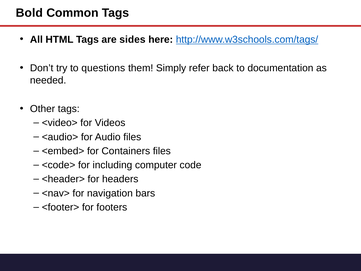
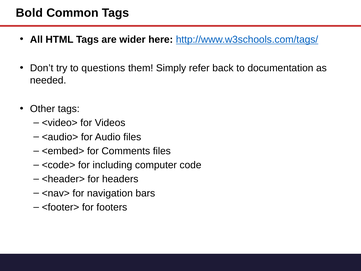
sides: sides -> wider
Containers: Containers -> Comments
